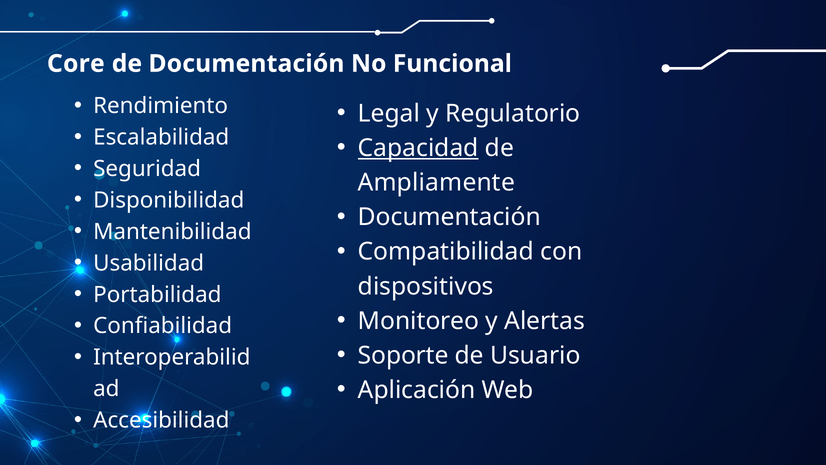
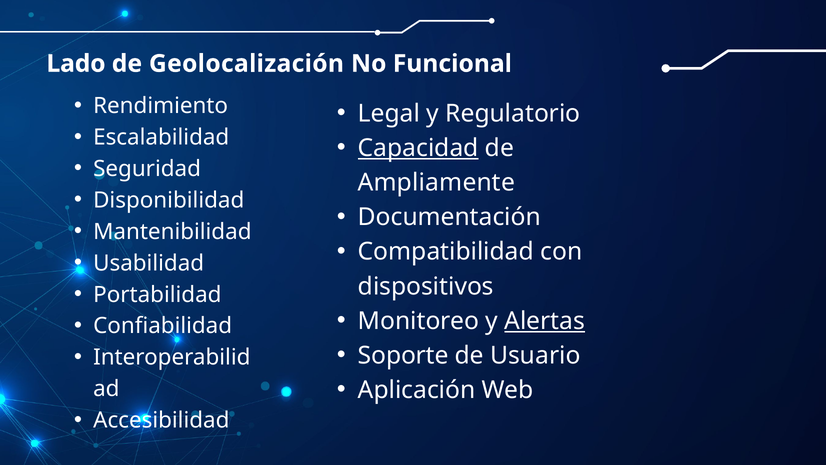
Core: Core -> Lado
de Documentación: Documentación -> Geolocalización
Alertas underline: none -> present
